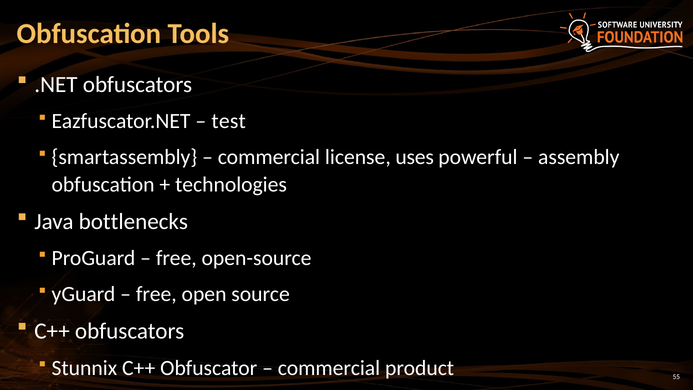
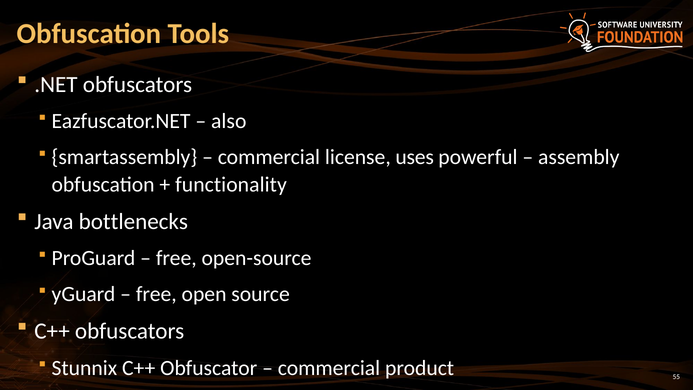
test: test -> also
technologies: technologies -> functionality
